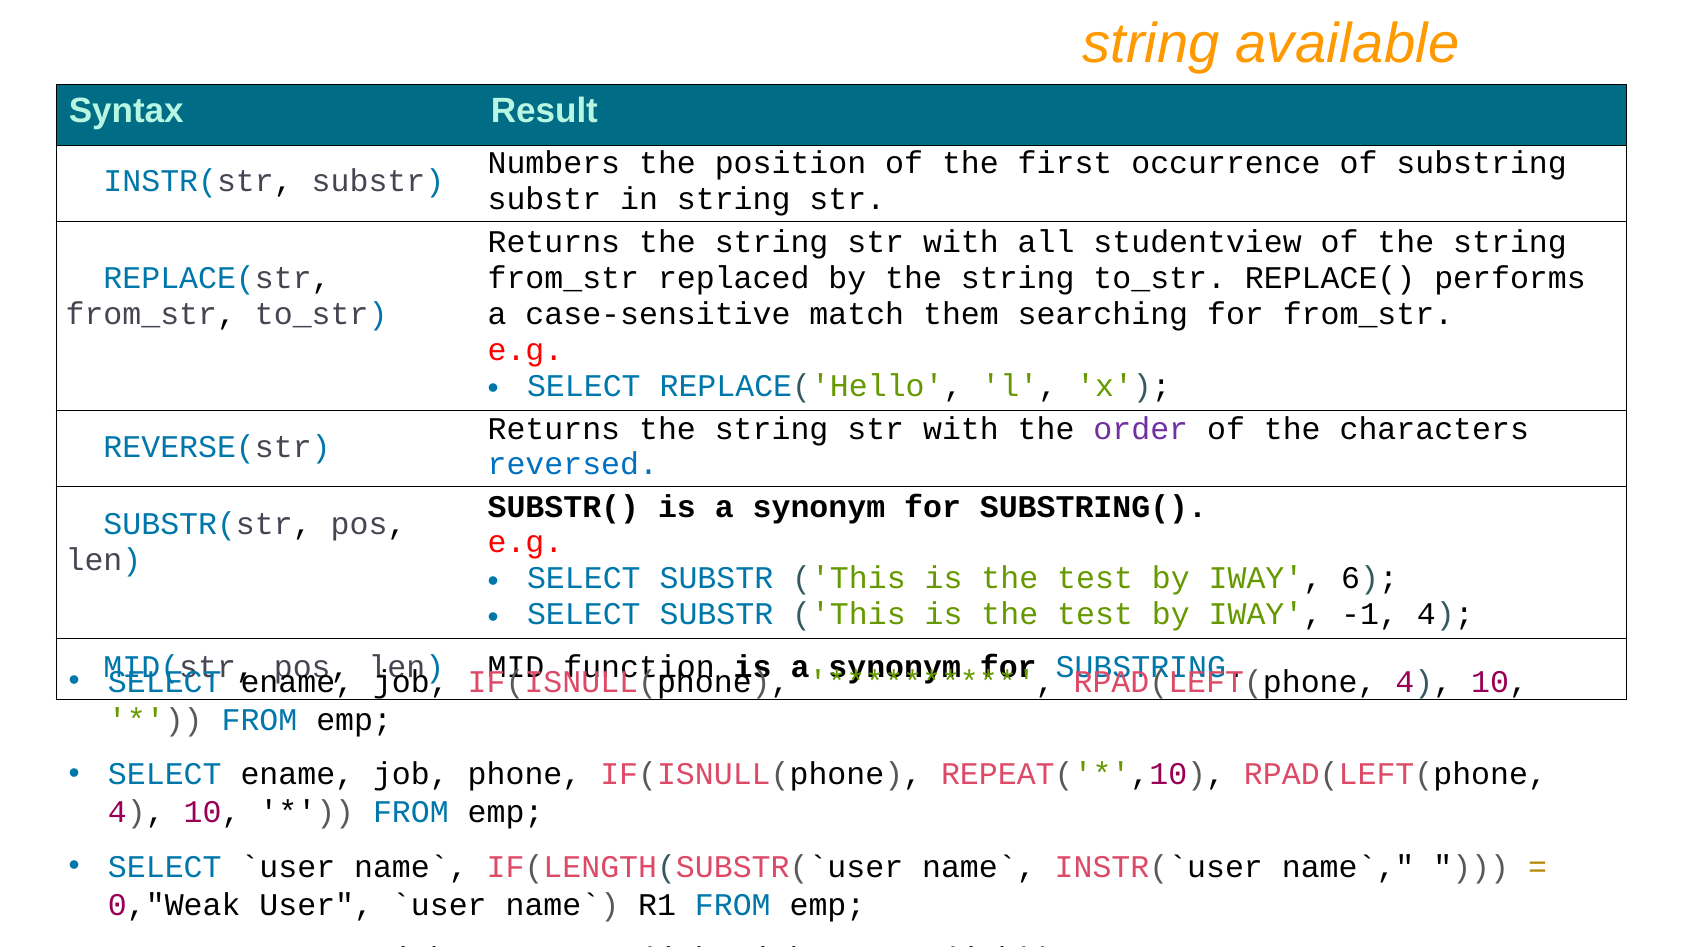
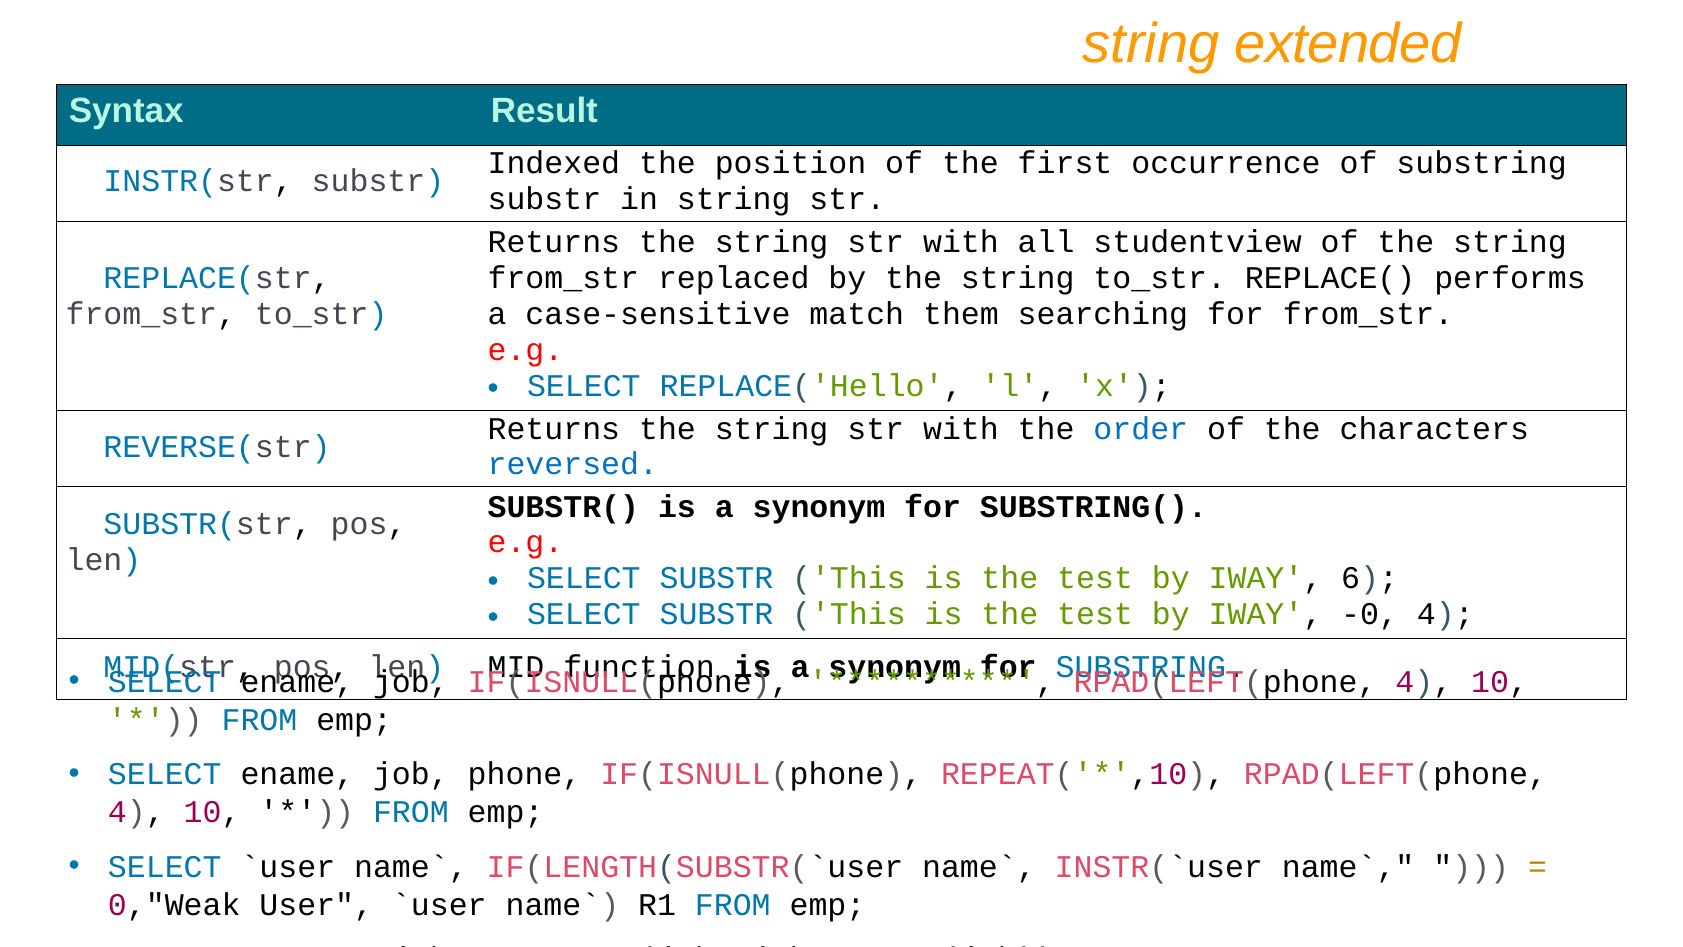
available: available -> extended
Numbers: Numbers -> Indexed
order colour: purple -> blue
-1: -1 -> -0
